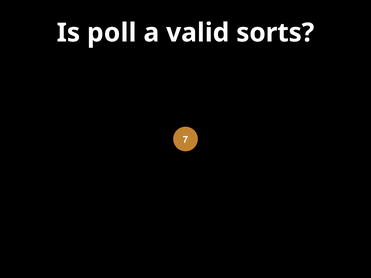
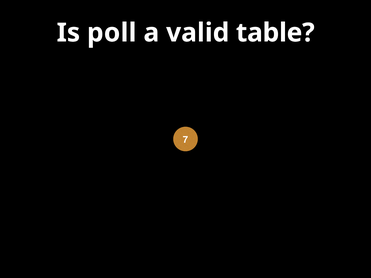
sorts: sorts -> table
